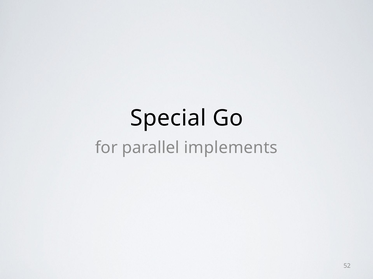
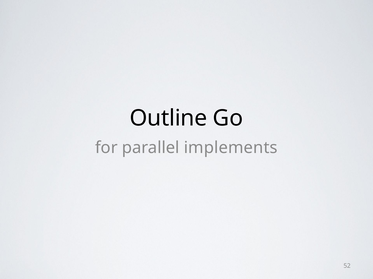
Special: Special -> Outline
